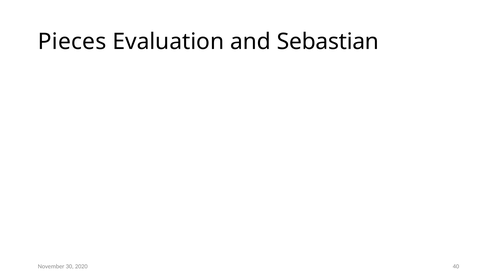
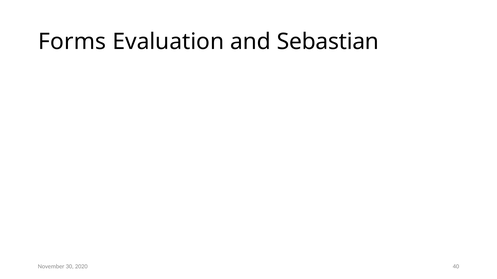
Pieces: Pieces -> Forms
